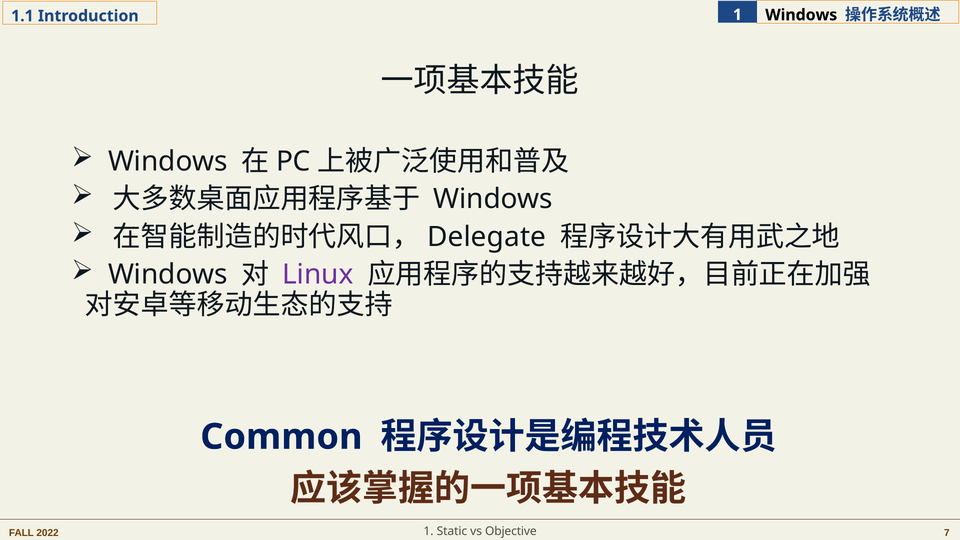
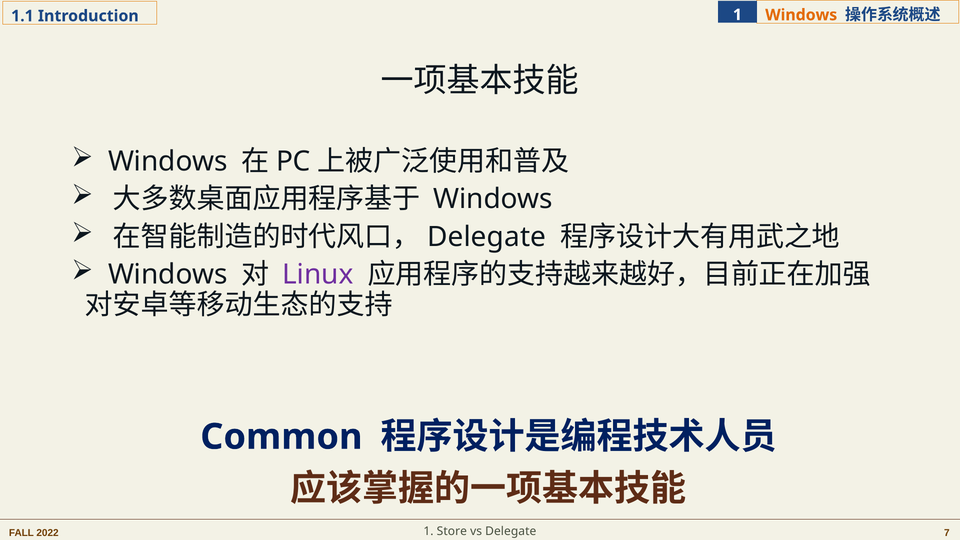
Windows at (801, 15) colour: black -> orange
Static: Static -> Store
vs Objective: Objective -> Delegate
